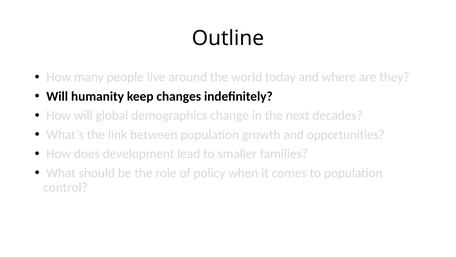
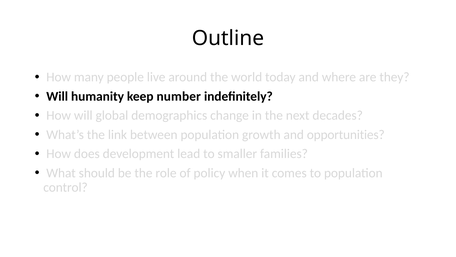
changes: changes -> number
